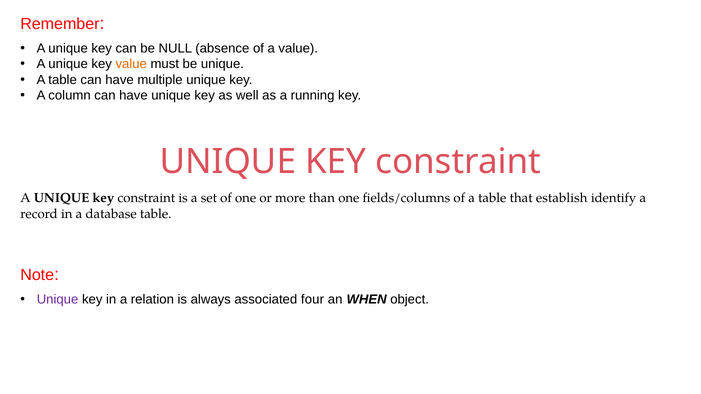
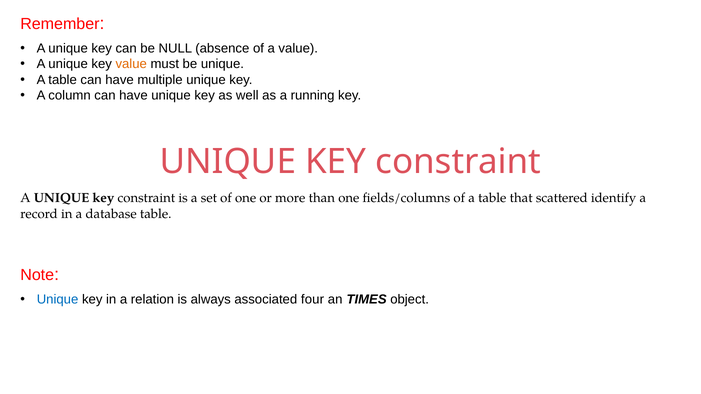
establish: establish -> scattered
Unique at (58, 300) colour: purple -> blue
WHEN: WHEN -> TIMES
